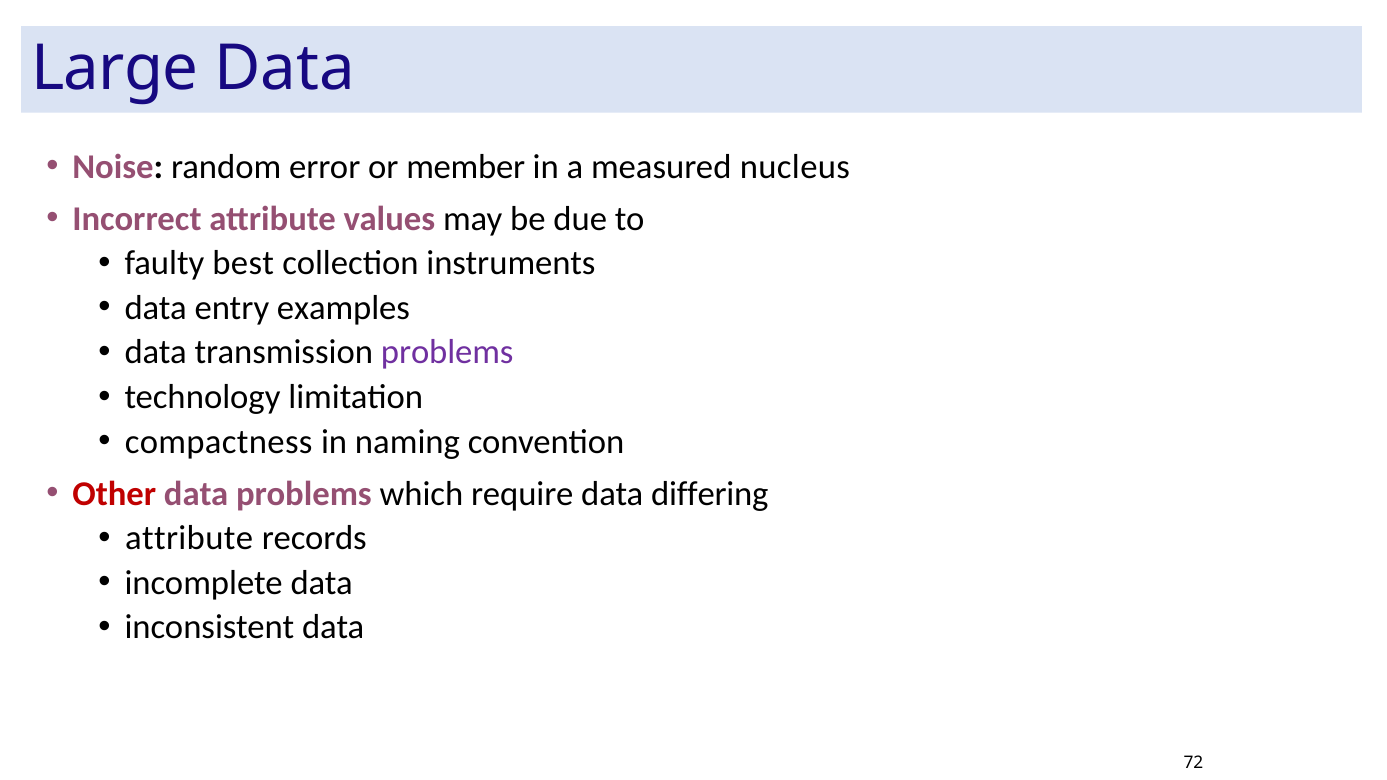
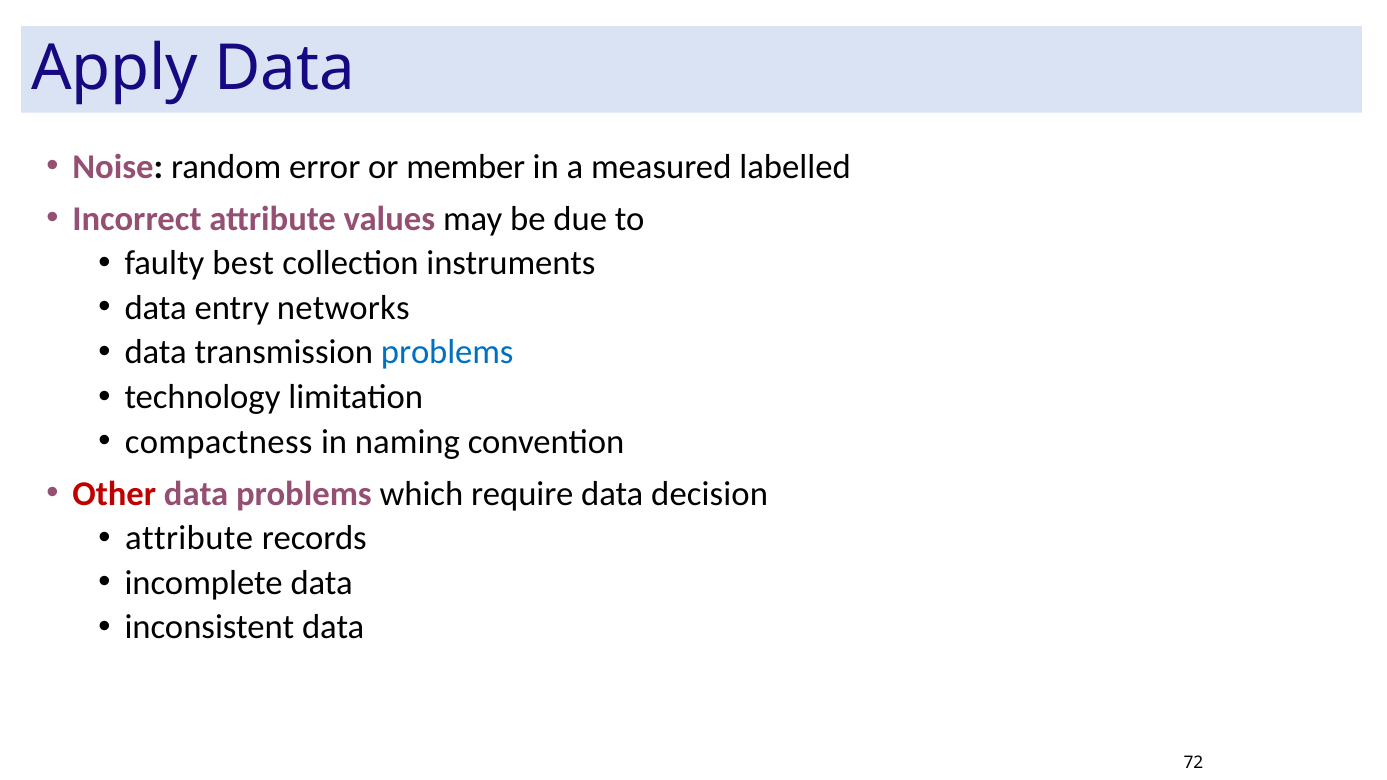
Large: Large -> Apply
nucleus: nucleus -> labelled
examples: examples -> networks
problems at (447, 353) colour: purple -> blue
differing: differing -> decision
